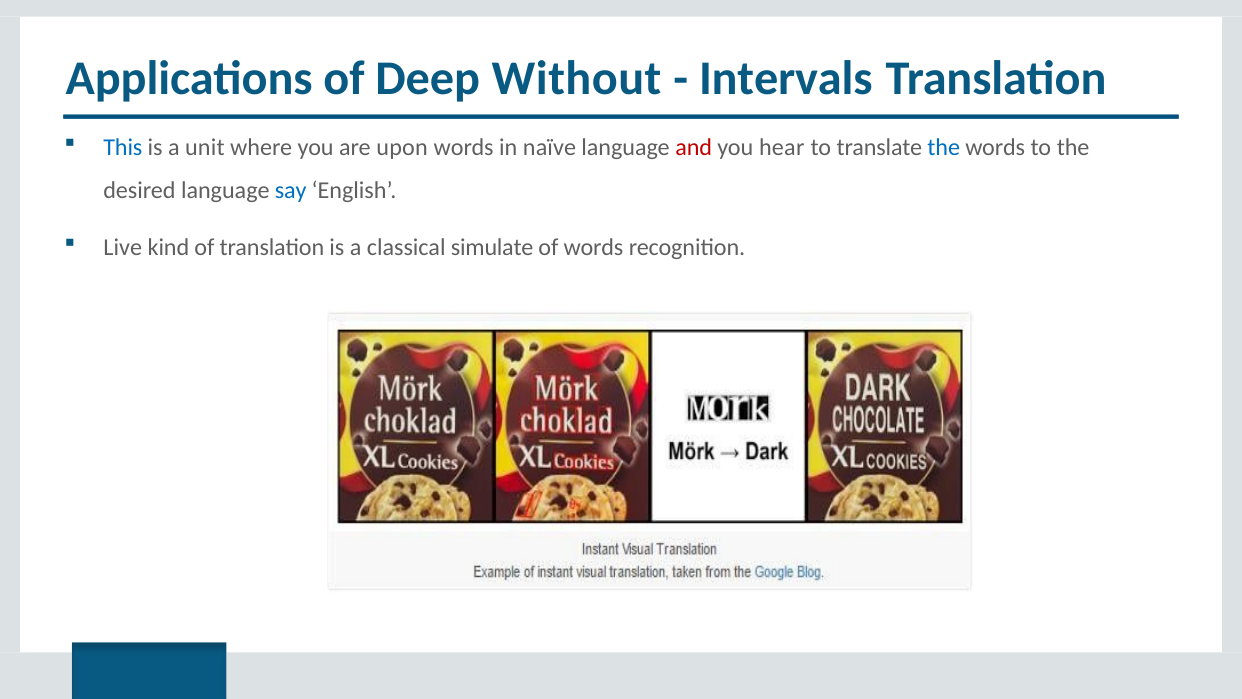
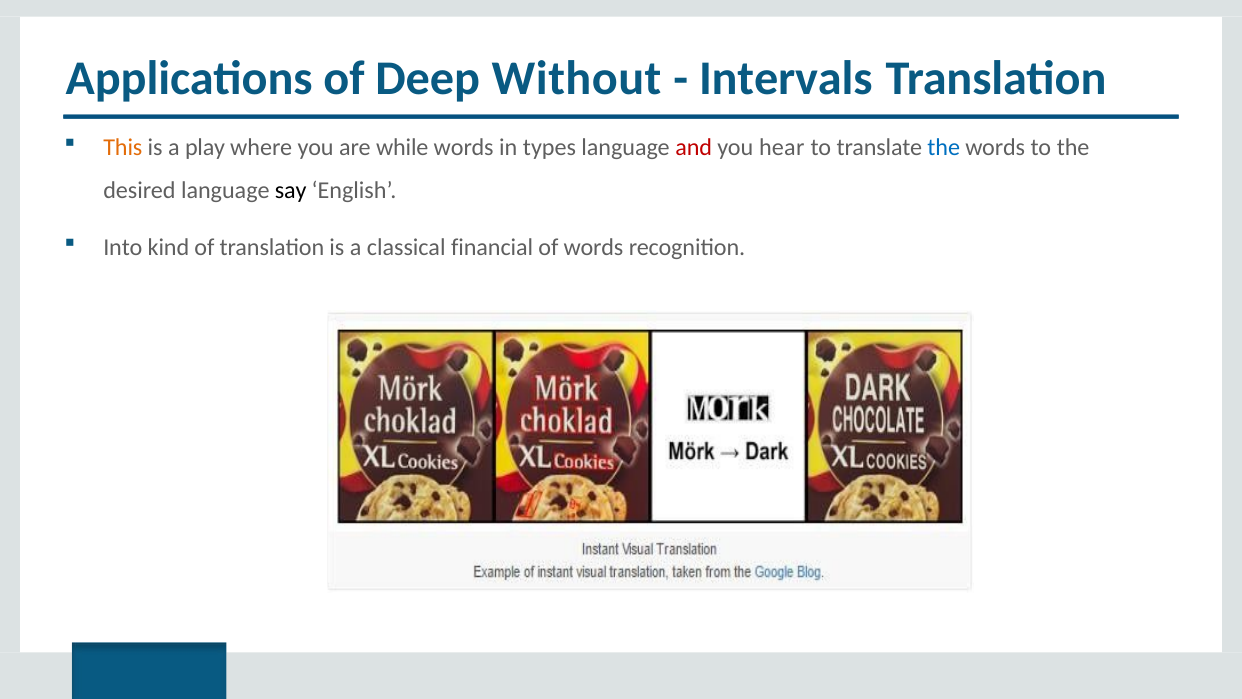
This colour: blue -> orange
unit: unit -> play
upon: upon -> while
naïve: naïve -> types
say colour: blue -> black
Live: Live -> Into
simulate: simulate -> financial
